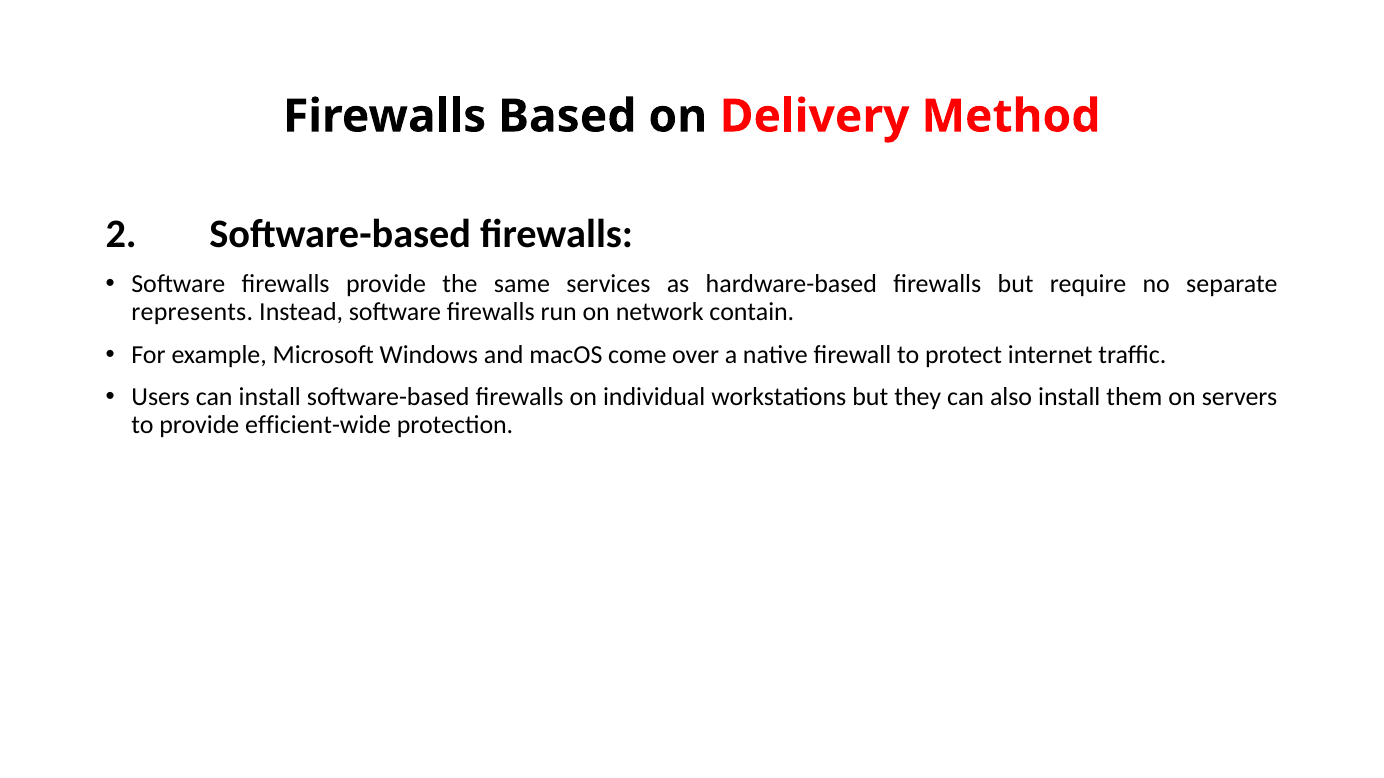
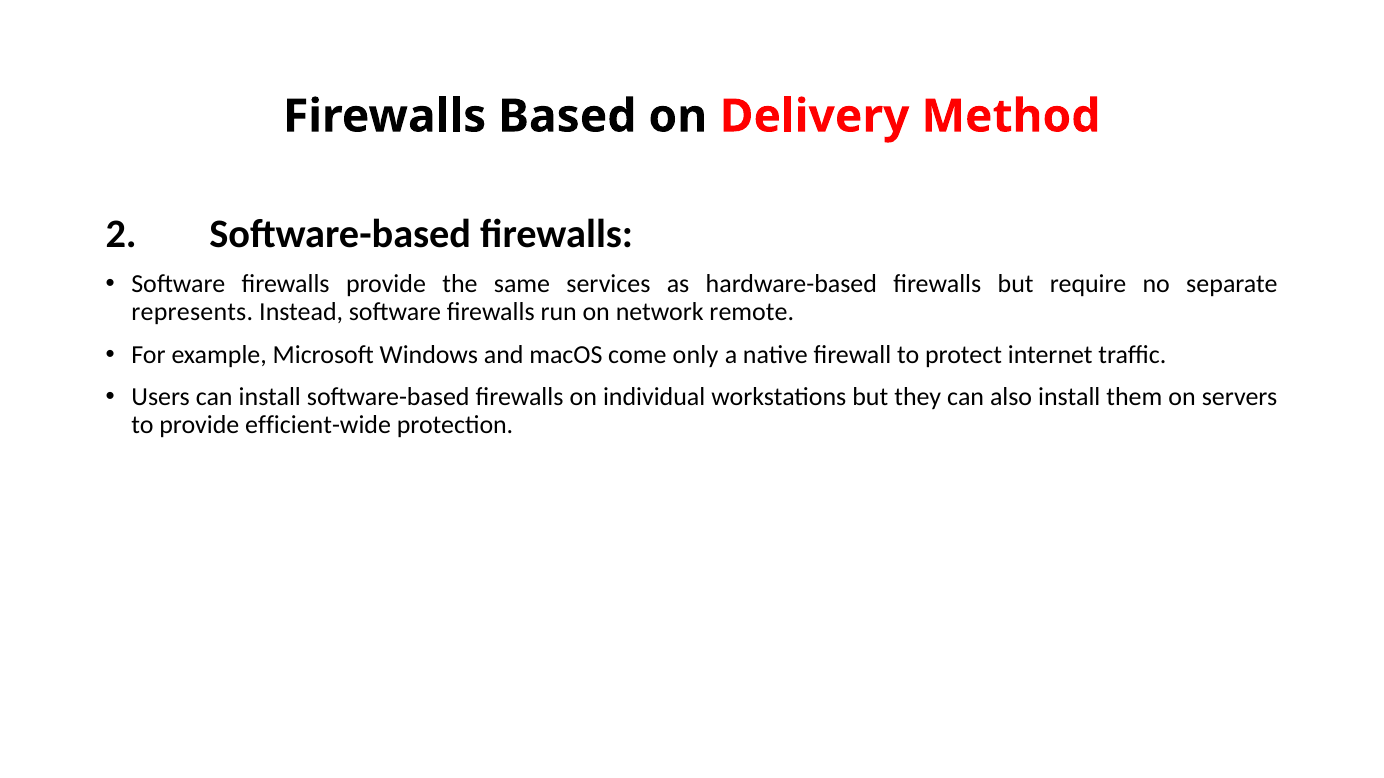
contain: contain -> remote
over: over -> only
